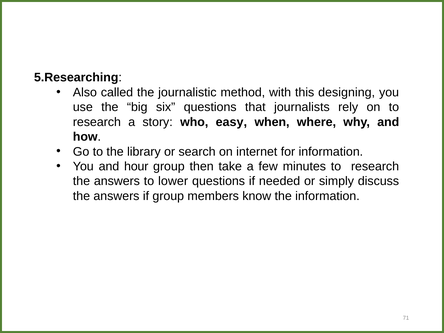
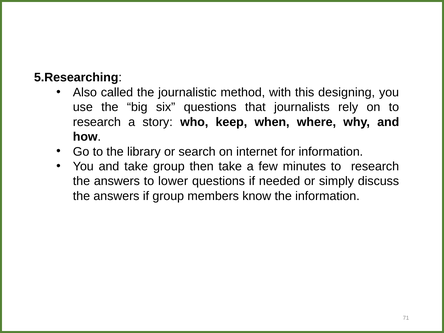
easy: easy -> keep
and hour: hour -> take
